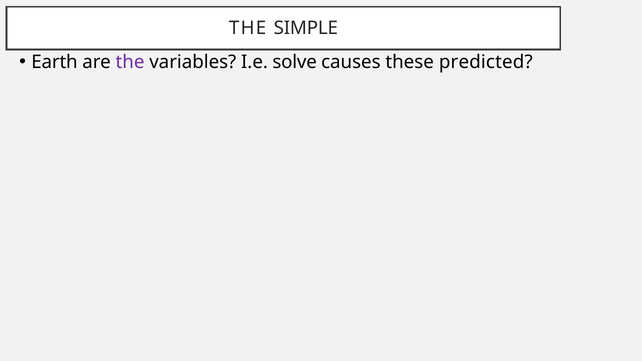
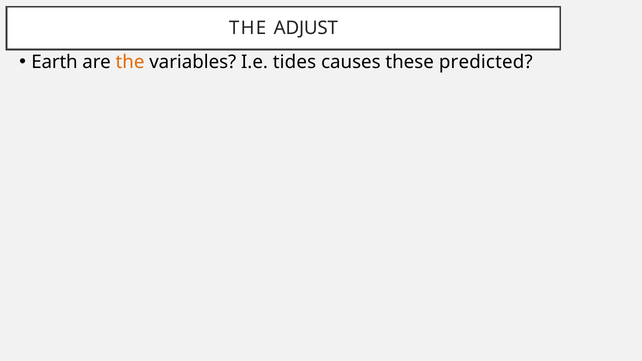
SIMPLE: SIMPLE -> ADJUST
the at (130, 62) colour: purple -> orange
solve: solve -> tides
